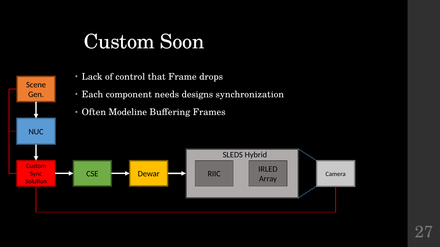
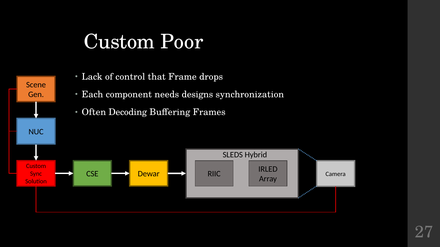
Soon: Soon -> Poor
Modeline: Modeline -> Decoding
